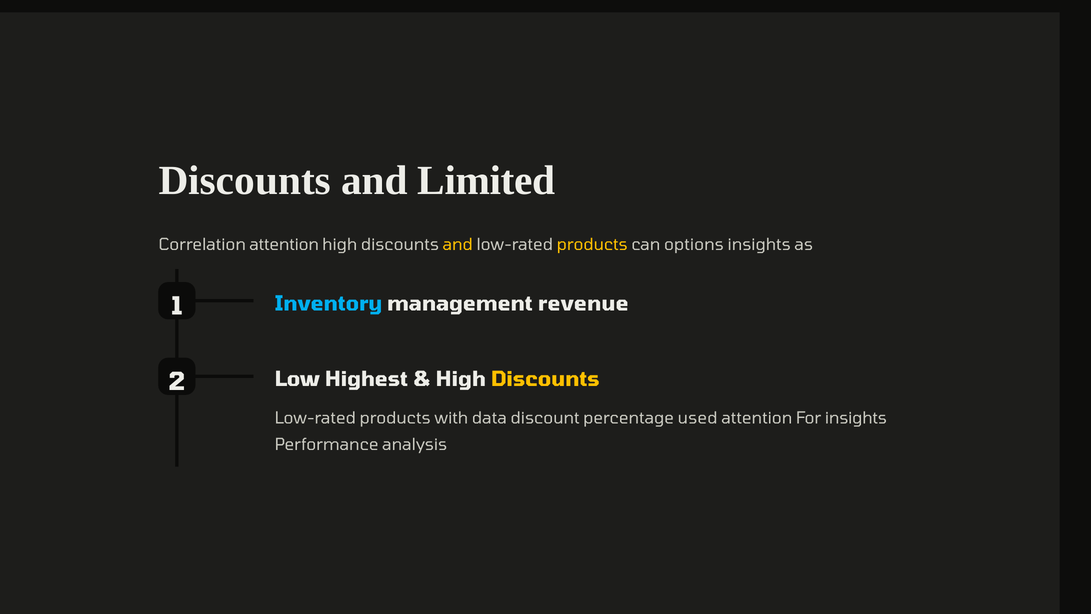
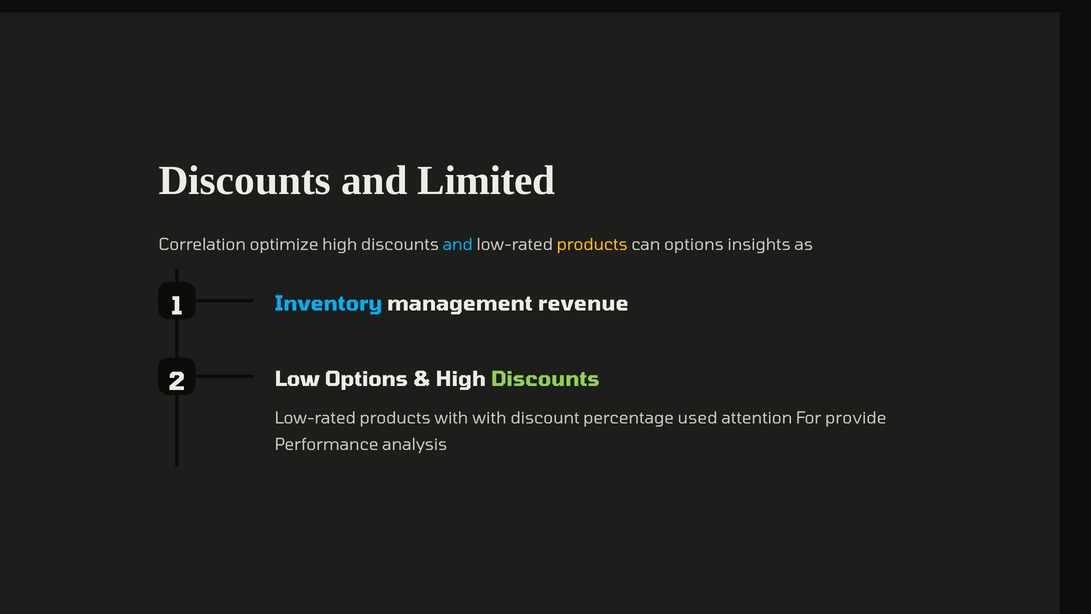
Correlation attention: attention -> optimize
and at (458, 245) colour: yellow -> light blue
Low Highest: Highest -> Options
Discounts at (545, 379) colour: yellow -> light green
with data: data -> with
For insights: insights -> provide
